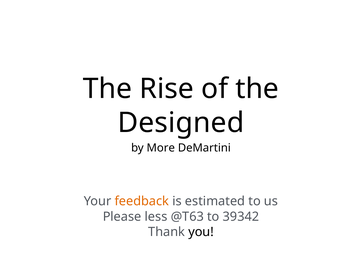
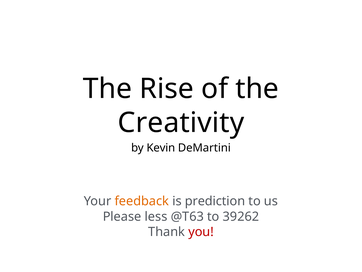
Designed: Designed -> Creativity
More: More -> Kevin
estimated: estimated -> prediction
39342: 39342 -> 39262
you colour: black -> red
